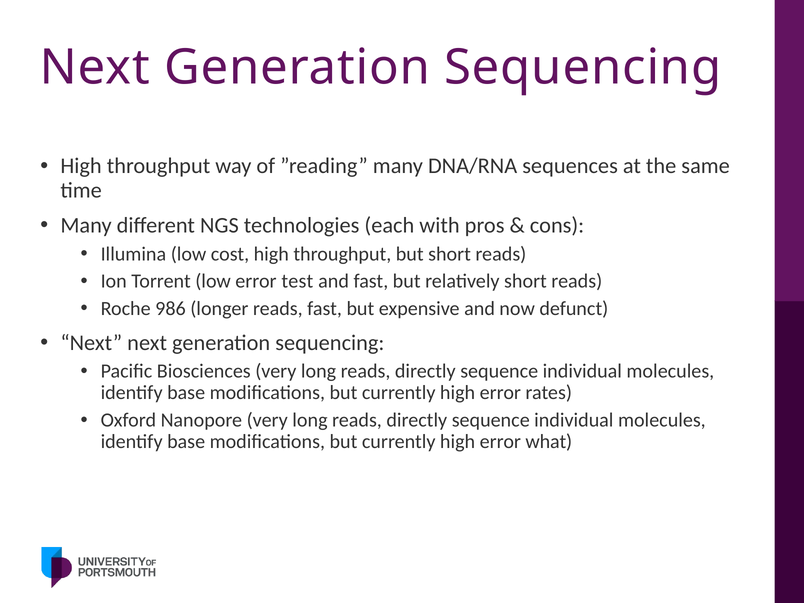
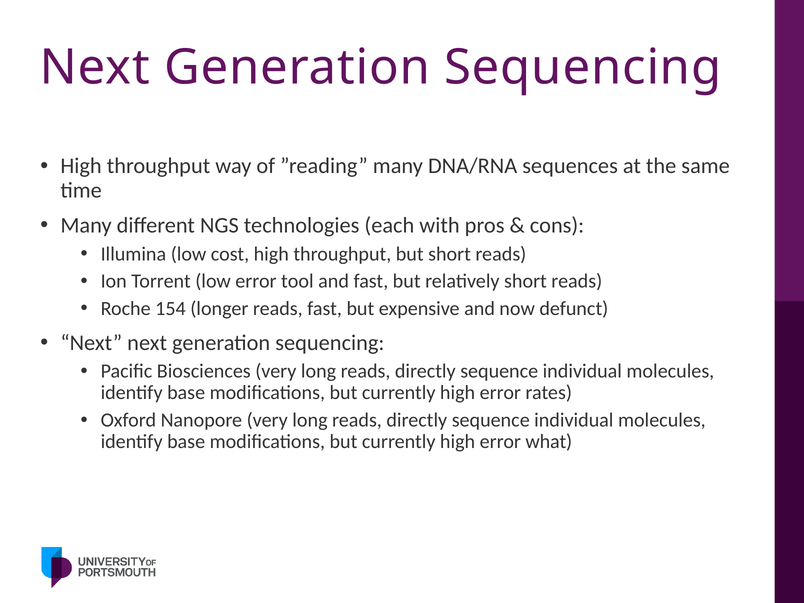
test: test -> tool
986: 986 -> 154
